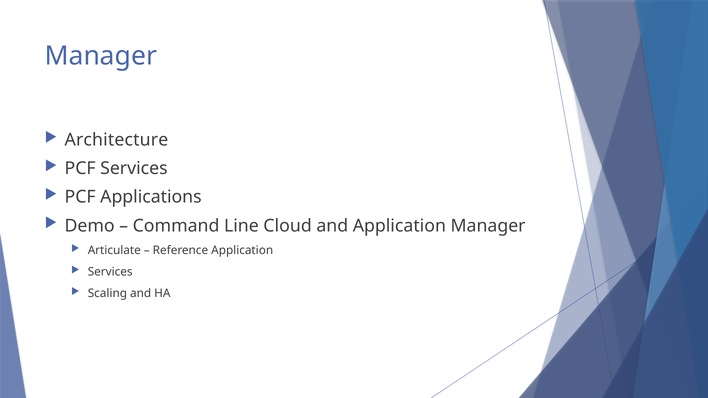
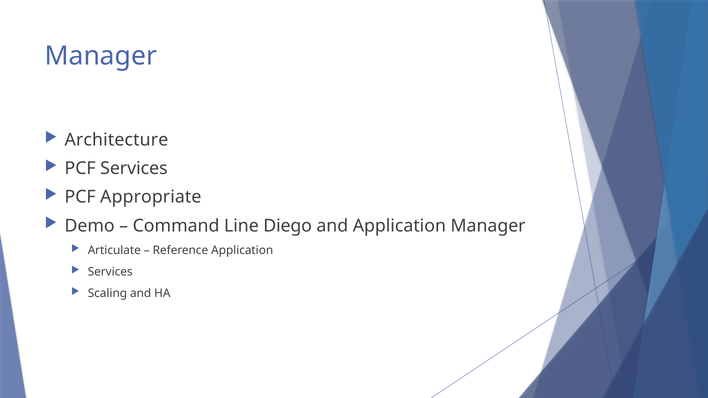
Applications: Applications -> Appropriate
Cloud: Cloud -> Diego
